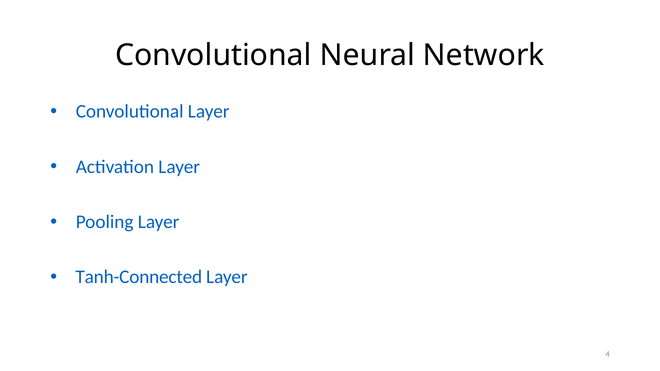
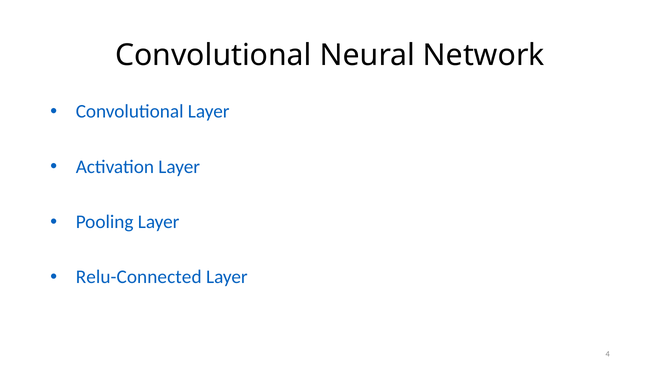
Tanh-Connected: Tanh-Connected -> Relu-Connected
